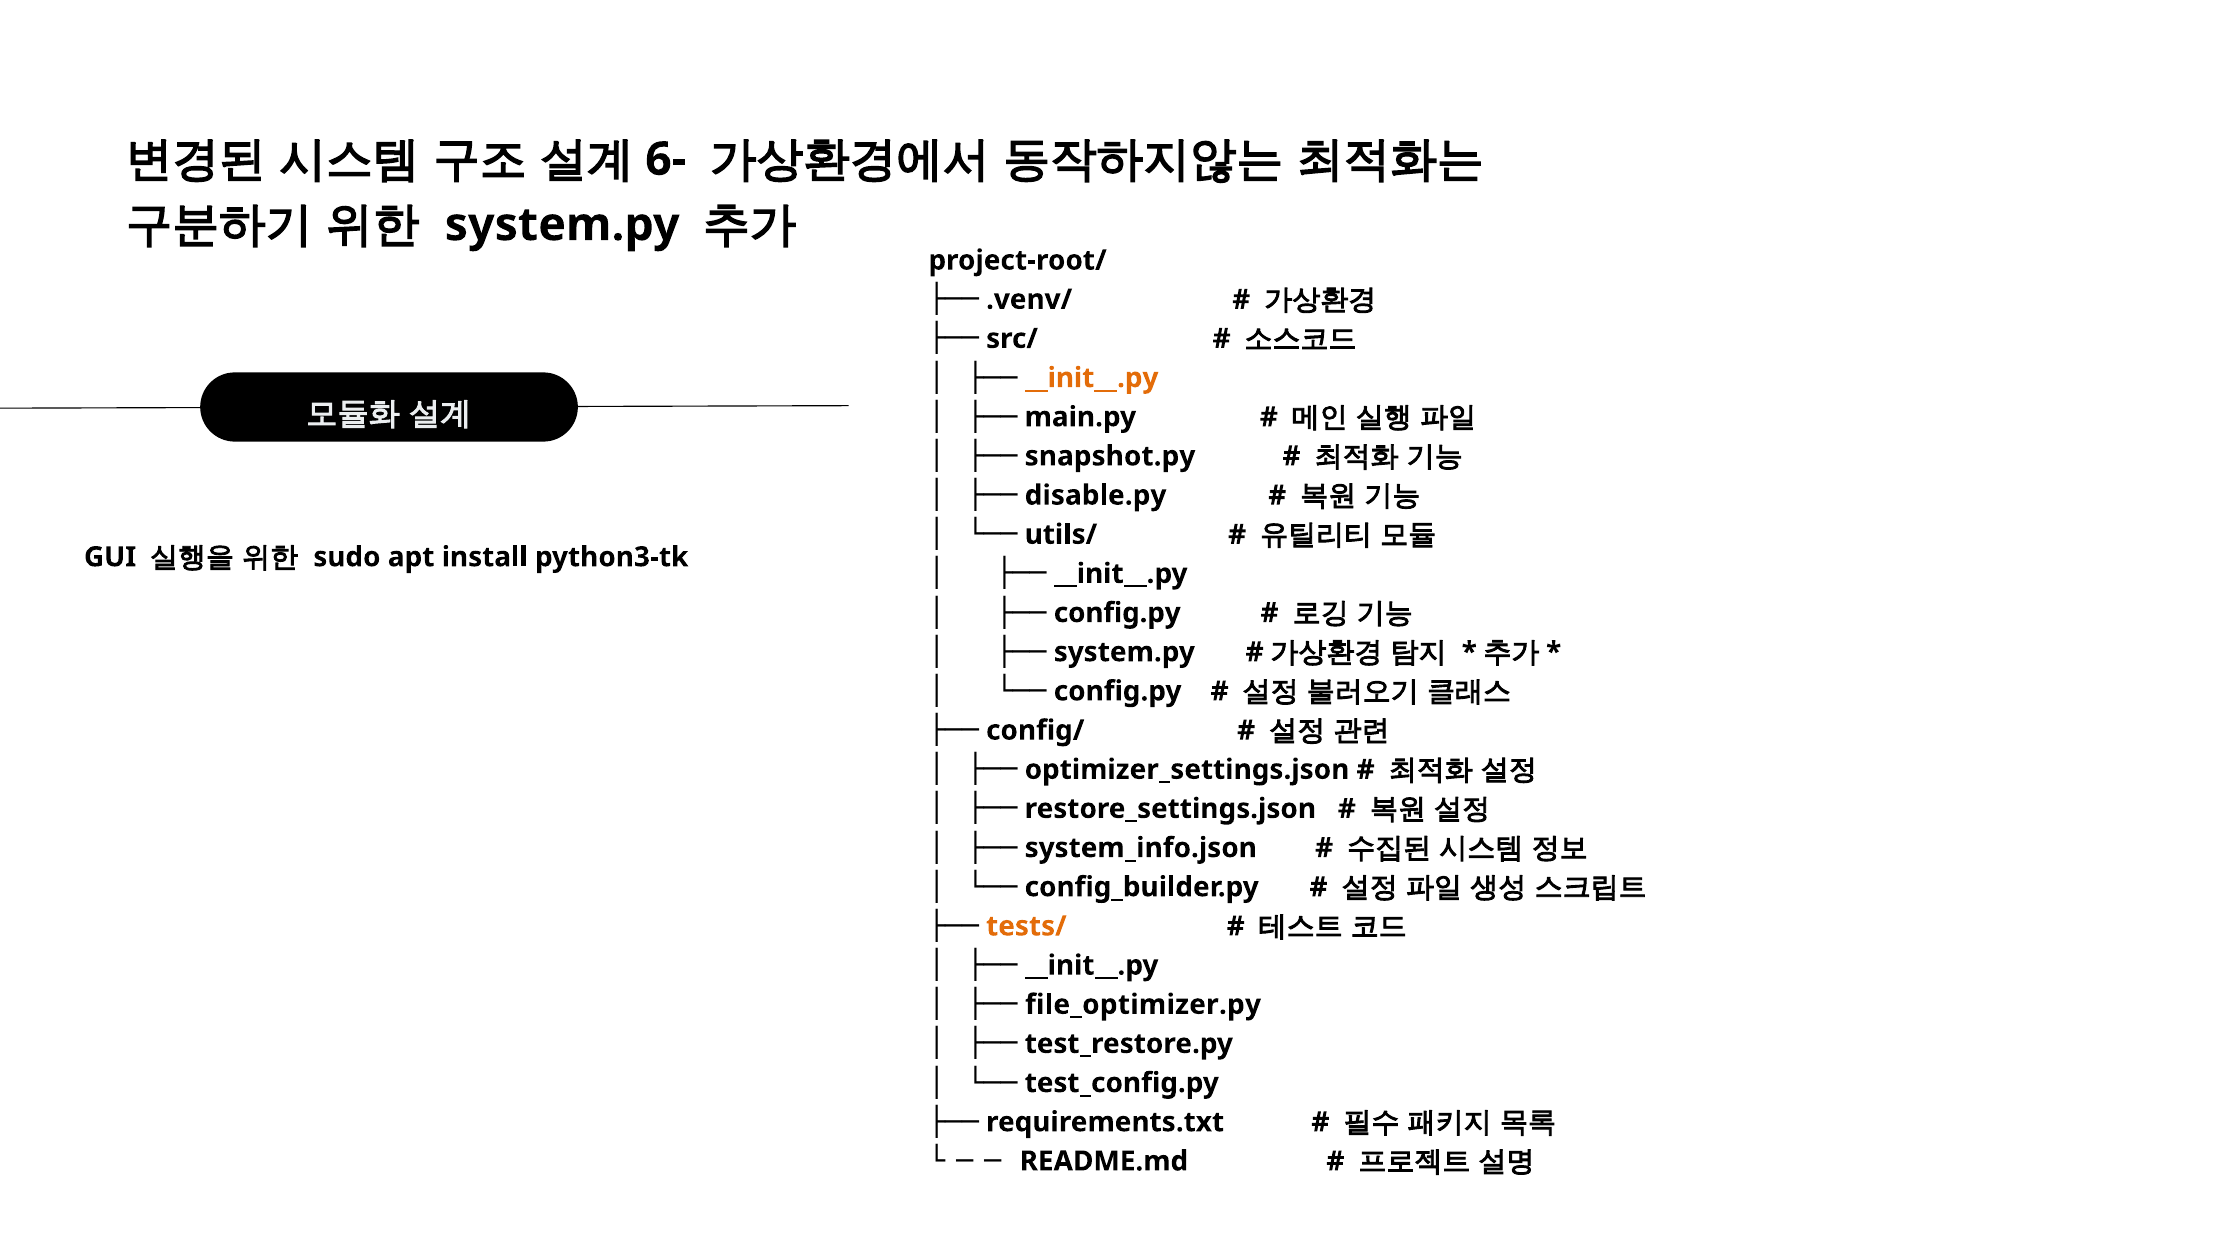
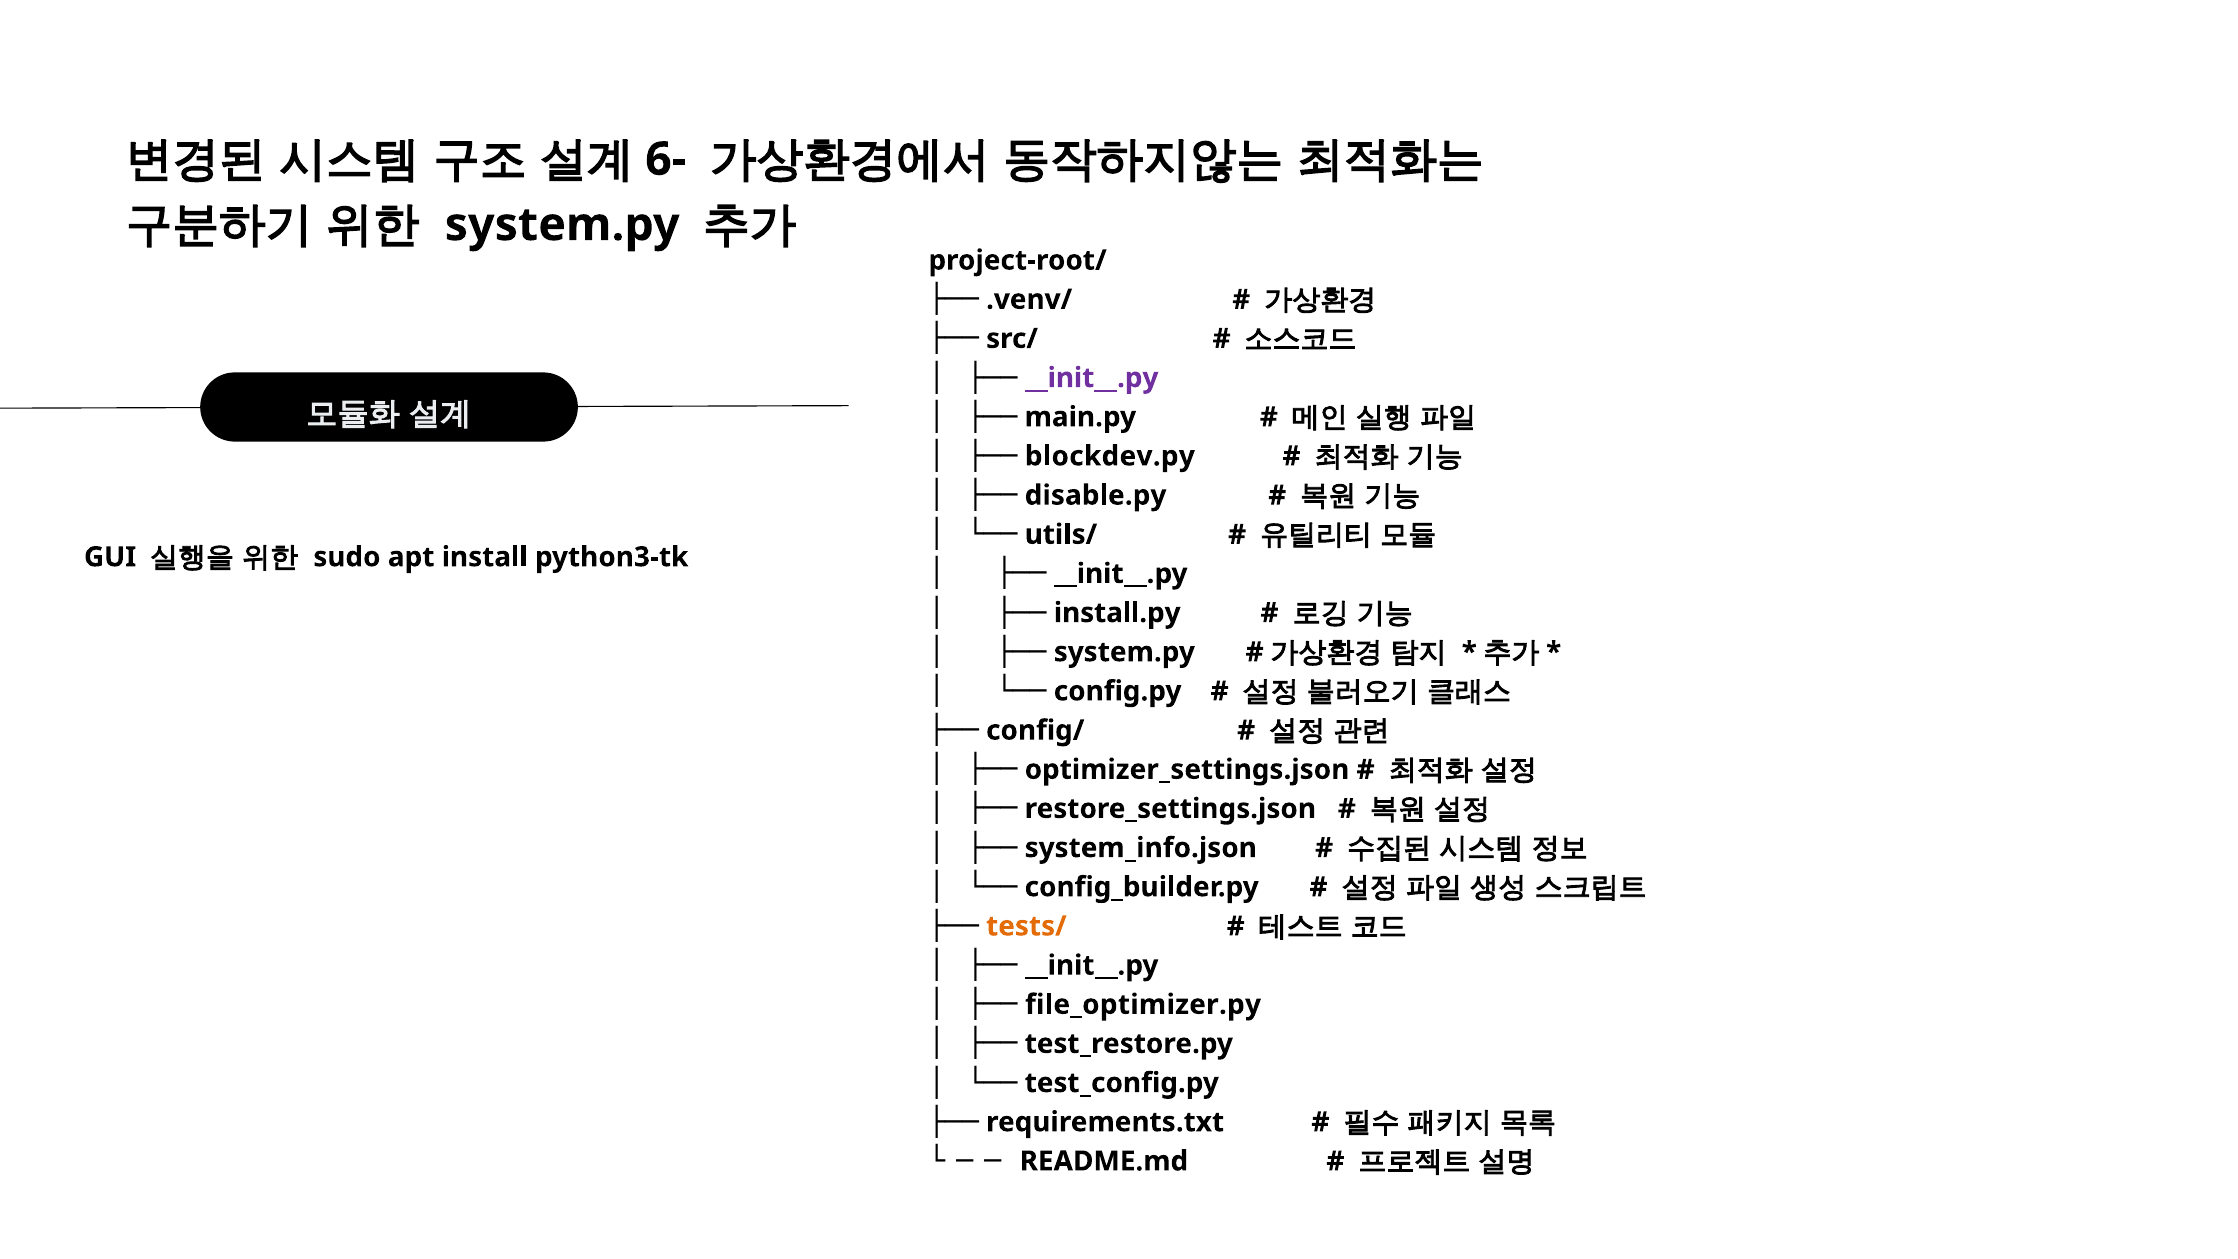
__init__.py at (1092, 378) colour: orange -> purple
snapshot.py: snapshot.py -> blockdev.py
config.py at (1117, 613): config.py -> install.py
